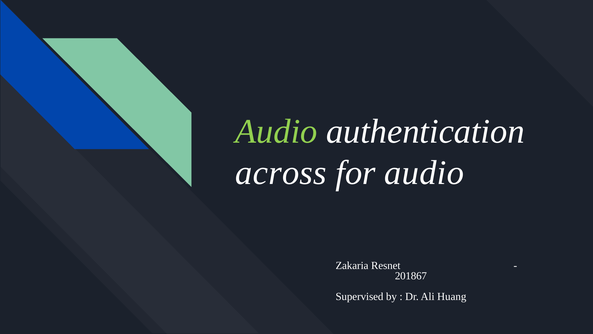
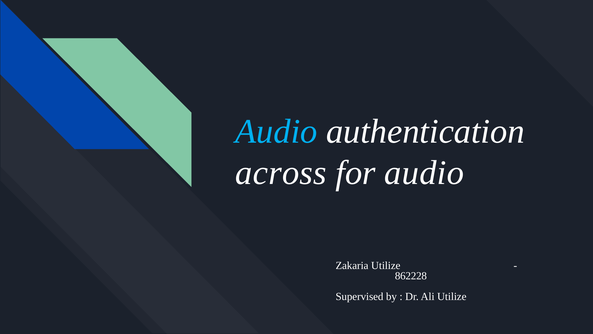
Audio at (276, 131) colour: light green -> light blue
Zakaria Resnet: Resnet -> Utilize
201867: 201867 -> 862228
Ali Huang: Huang -> Utilize
